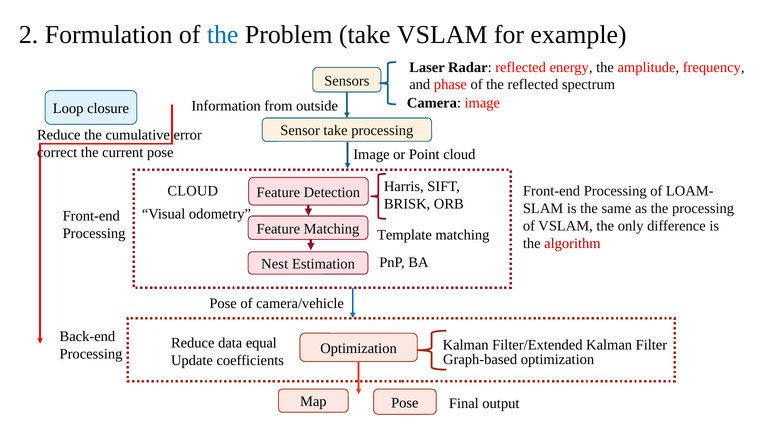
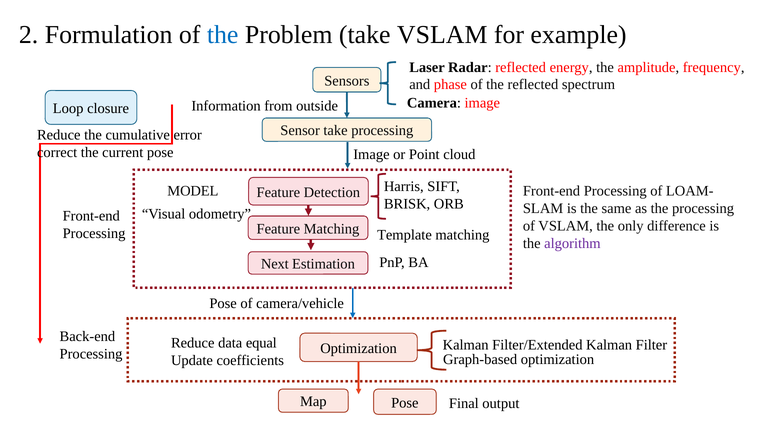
CLOUD at (193, 191): CLOUD -> MODEL
algorithm colour: red -> purple
Nest: Nest -> Next
